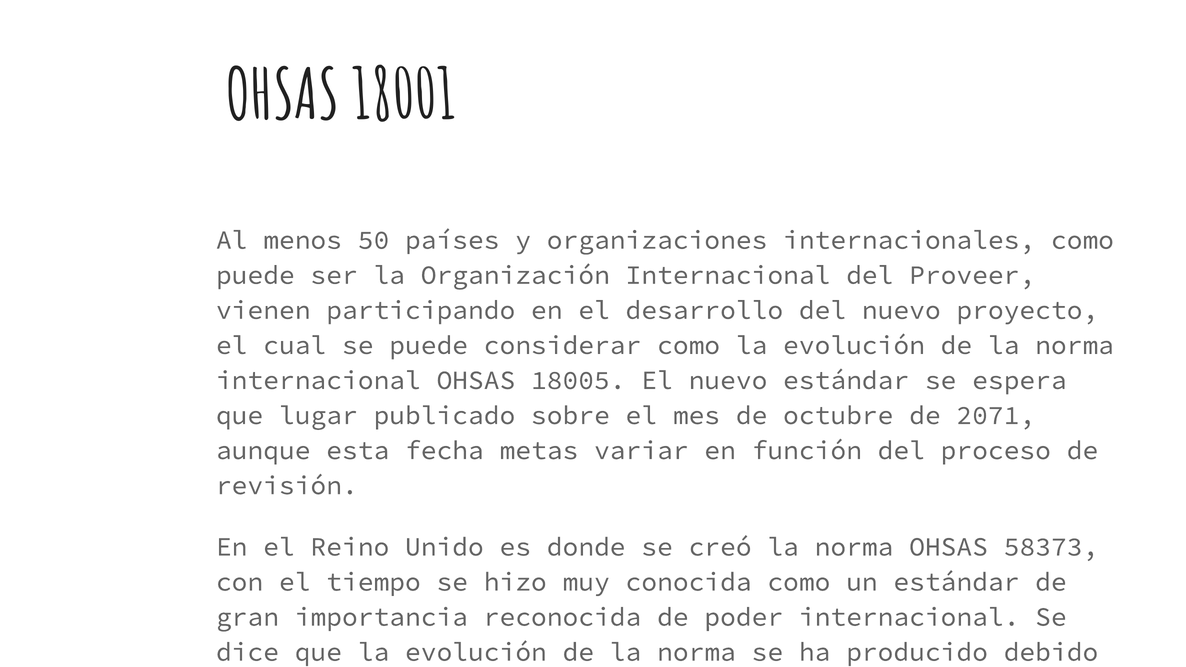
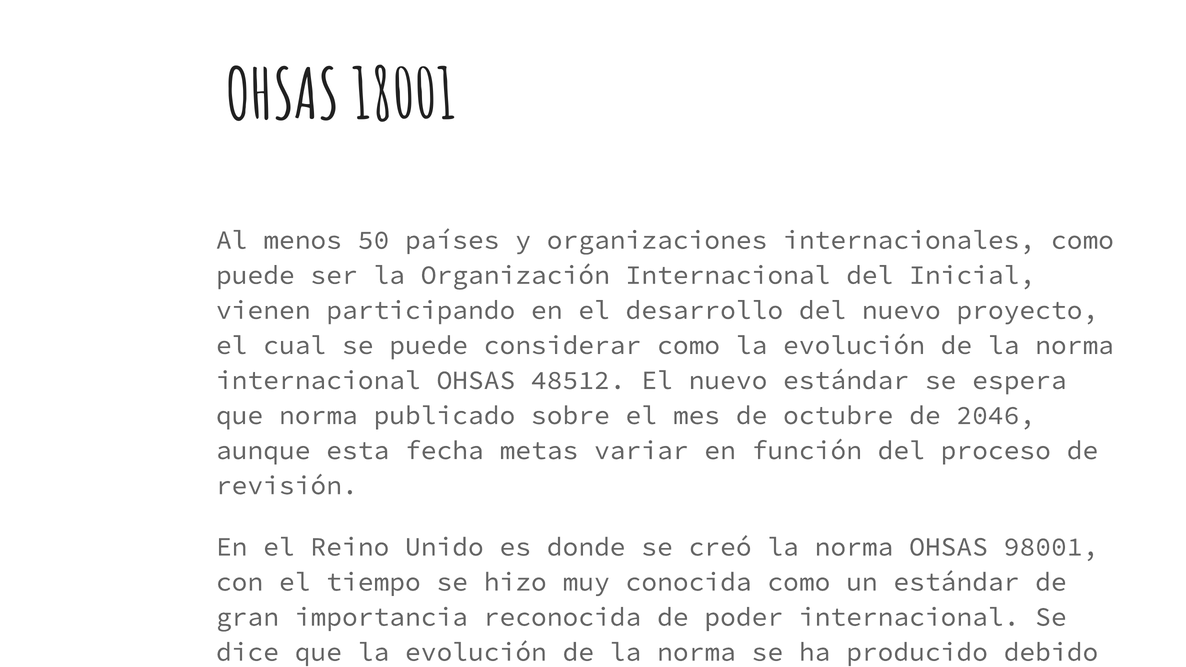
Proveer: Proveer -> Inicial
18005: 18005 -> 48512
que lugar: lugar -> norma
2071: 2071 -> 2046
58373: 58373 -> 98001
